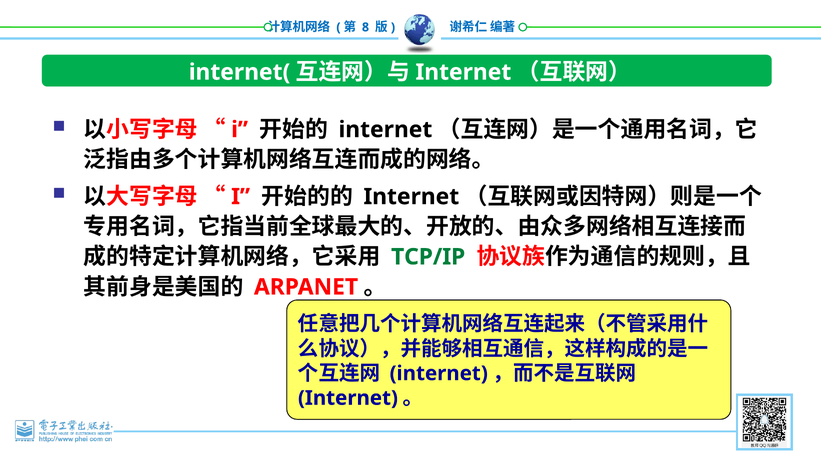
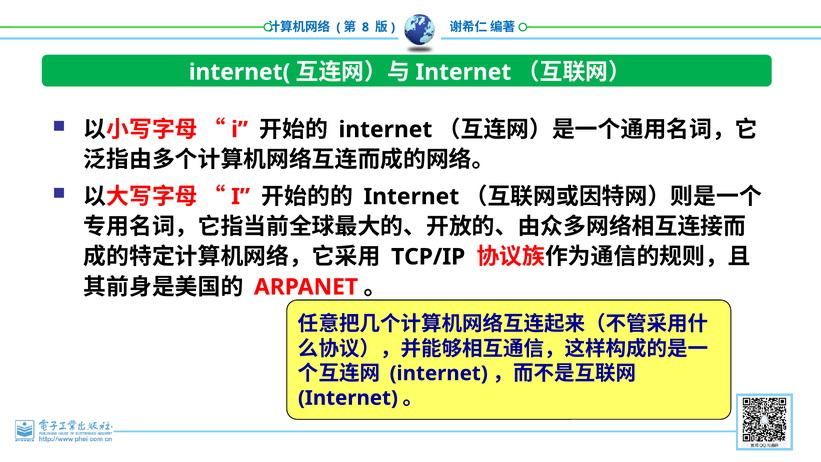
TCP/IP colour: green -> black
